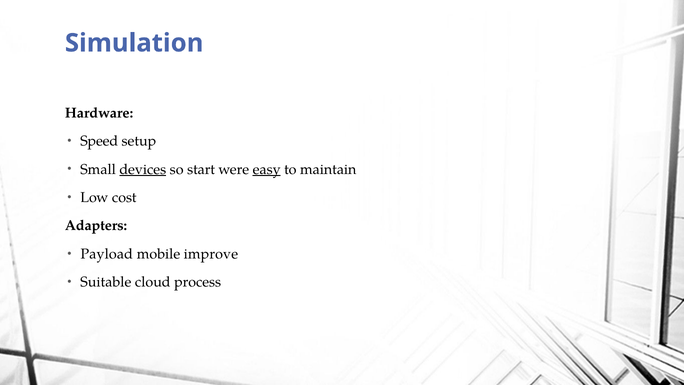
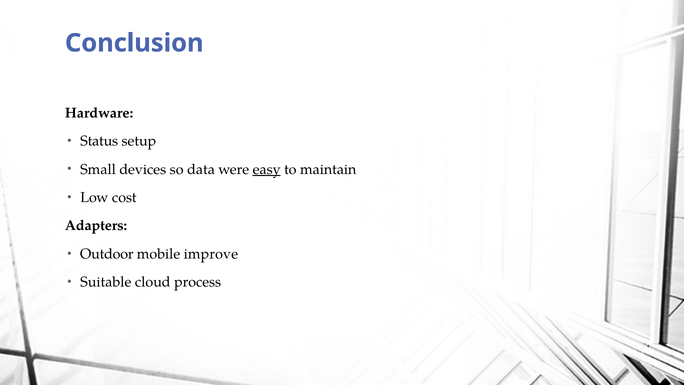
Simulation: Simulation -> Conclusion
Speed: Speed -> Status
devices underline: present -> none
start: start -> data
Payload: Payload -> Outdoor
